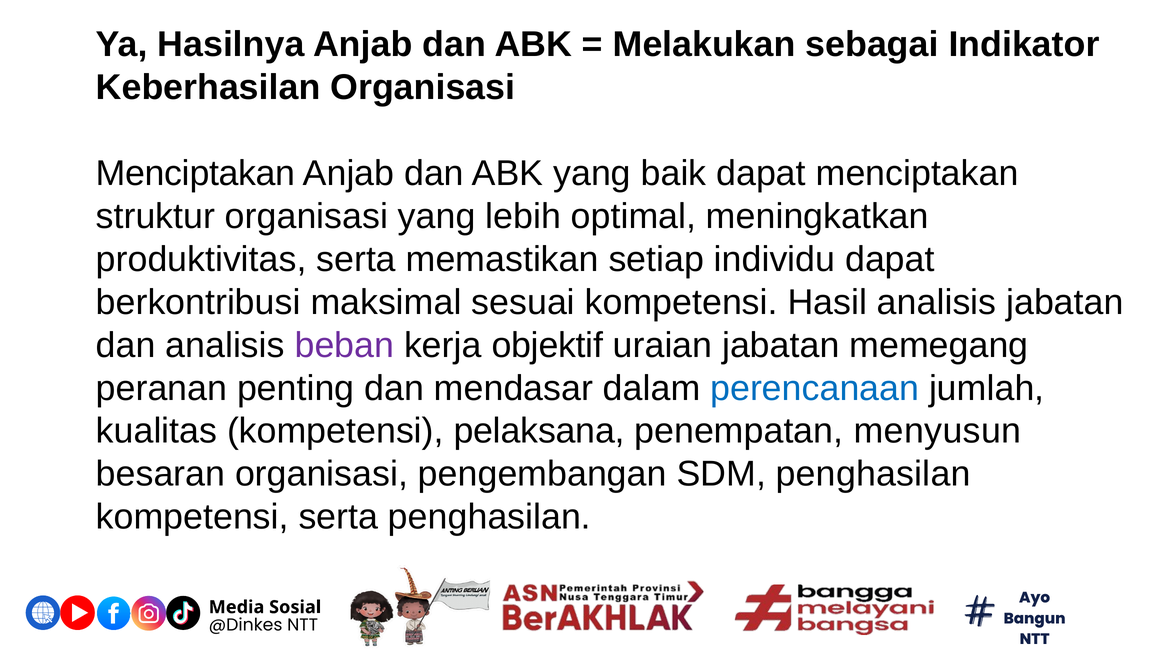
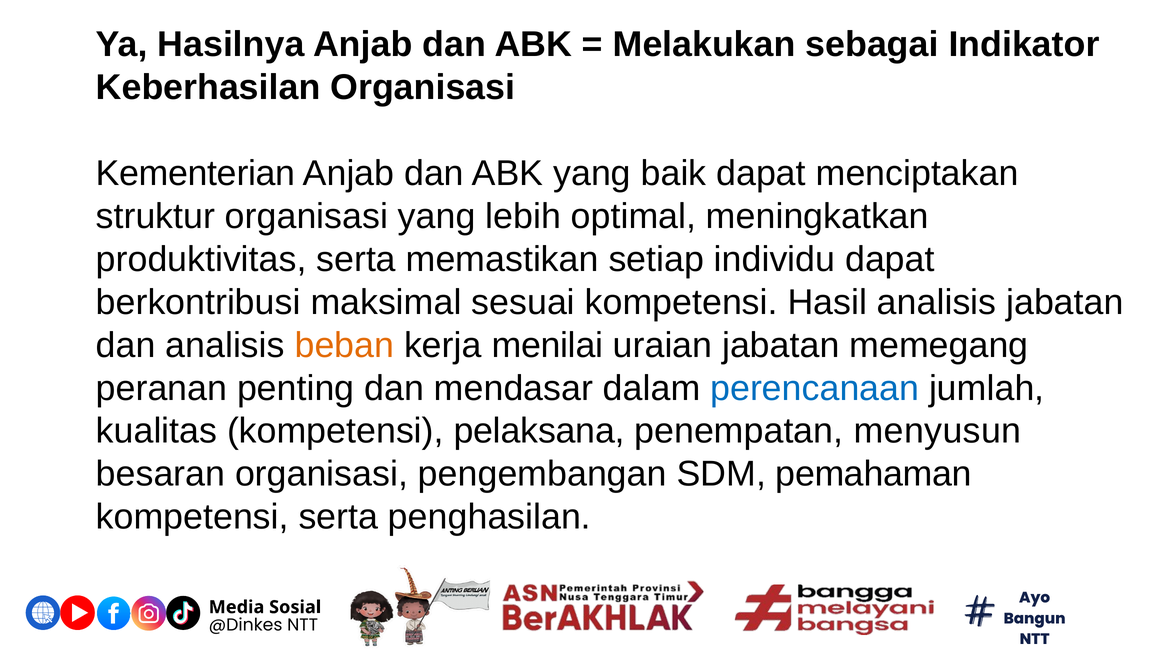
Menciptakan at (195, 173): Menciptakan -> Kementerian
beban colour: purple -> orange
objektif: objektif -> menilai
SDM penghasilan: penghasilan -> pemahaman
